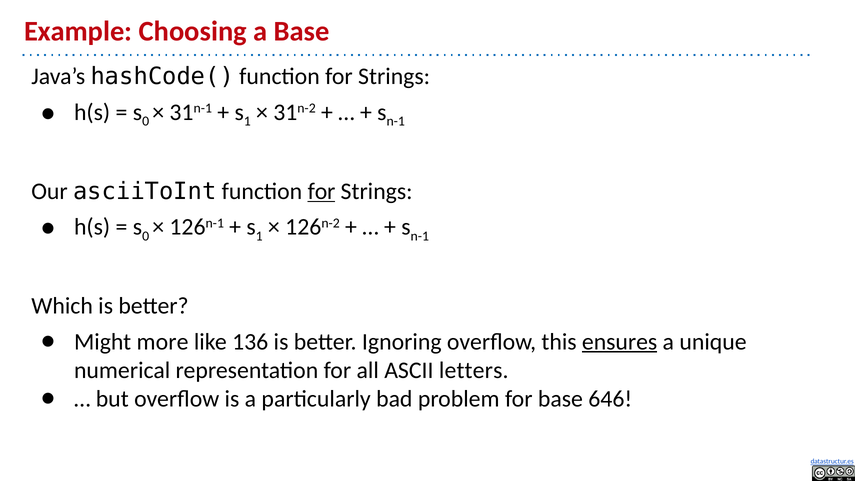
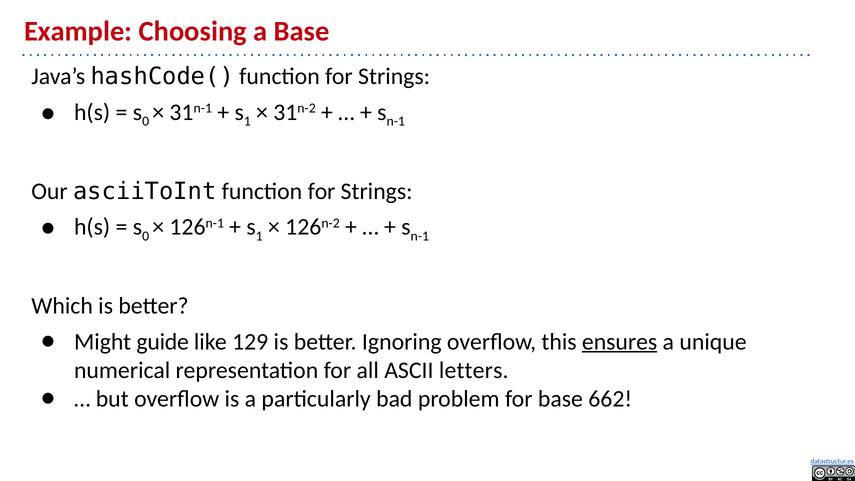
for at (322, 191) underline: present -> none
more: more -> guide
136: 136 -> 129
646: 646 -> 662
